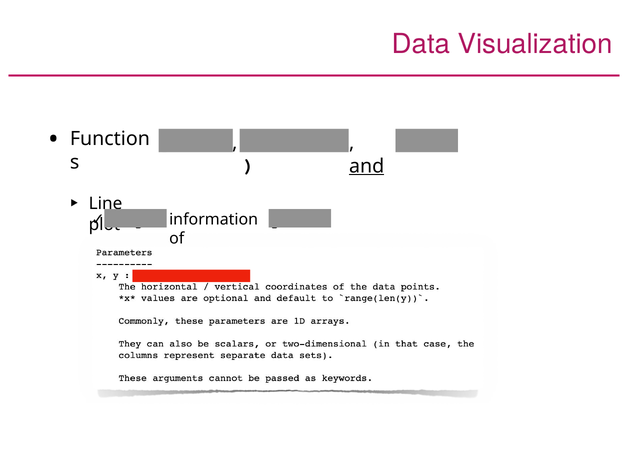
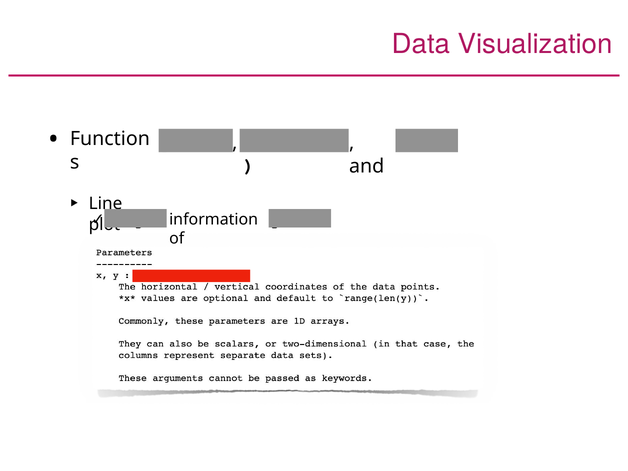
and underline: present -> none
